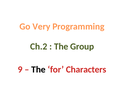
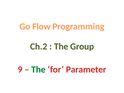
Very: Very -> Flow
The at (38, 69) colour: black -> green
Characters: Characters -> Parameter
